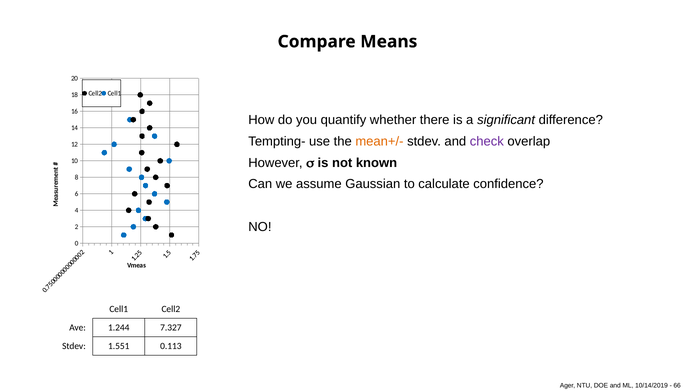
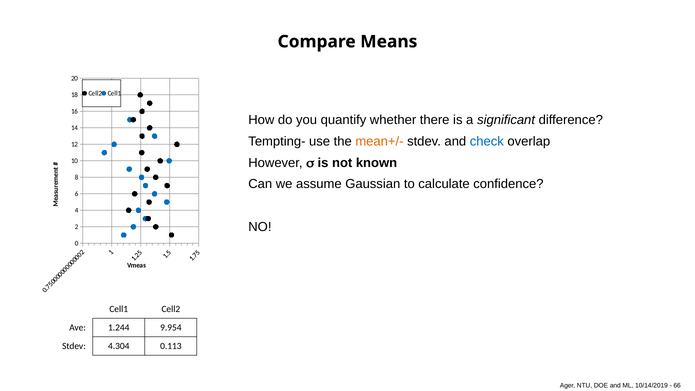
check colour: purple -> blue
7.327: 7.327 -> 9.954
1.551: 1.551 -> 4.304
